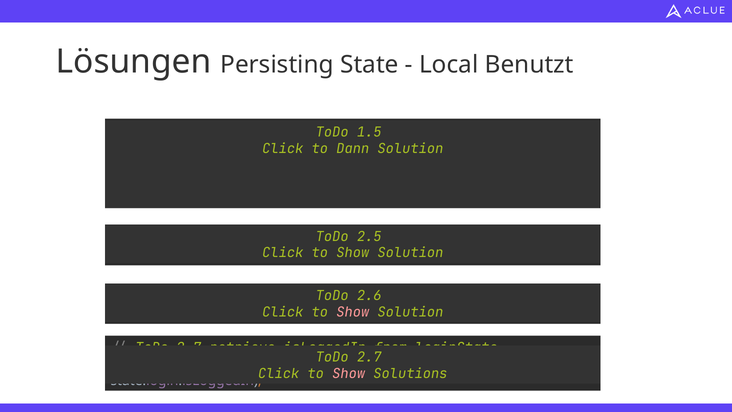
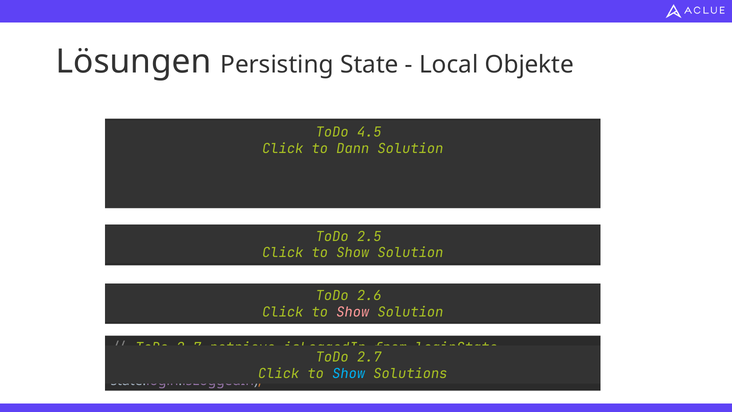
Benutzt: Benutzt -> Objekte
1.5: 1.5 -> 4.5
Show at (349, 374) colour: pink -> light blue
